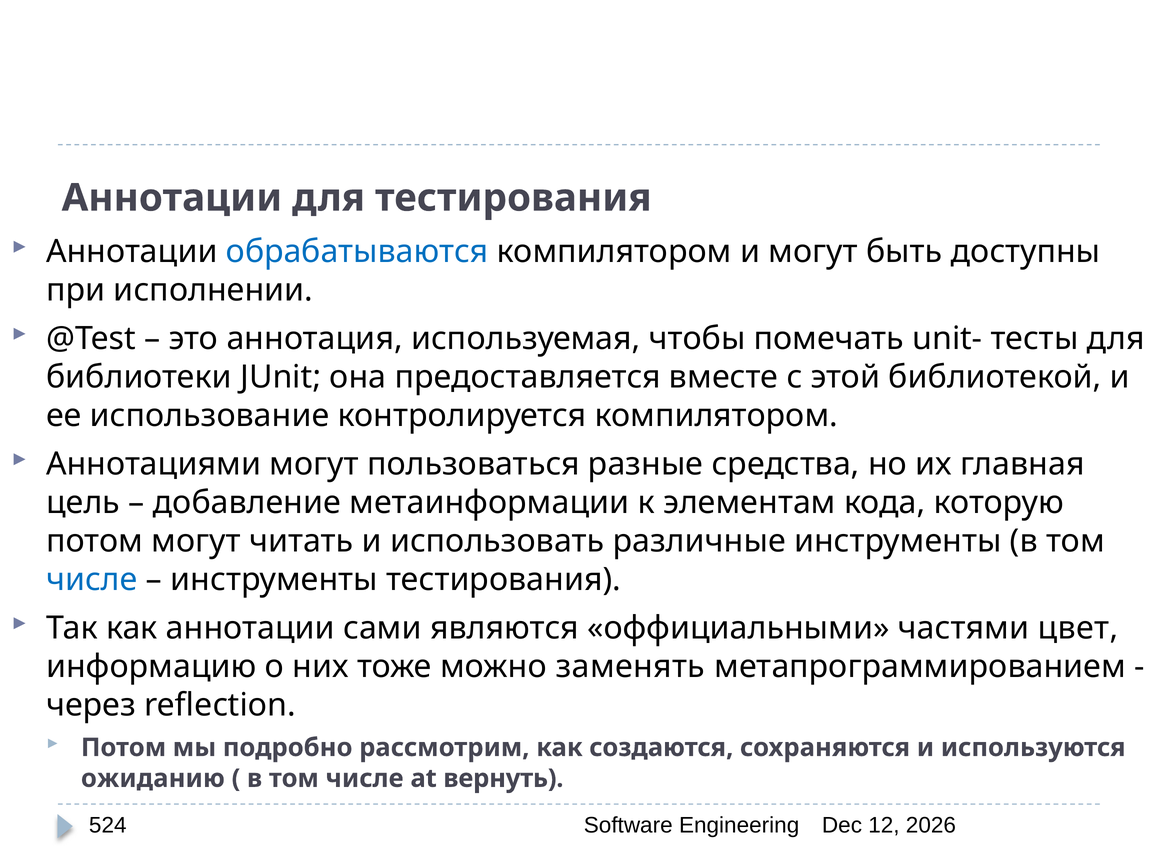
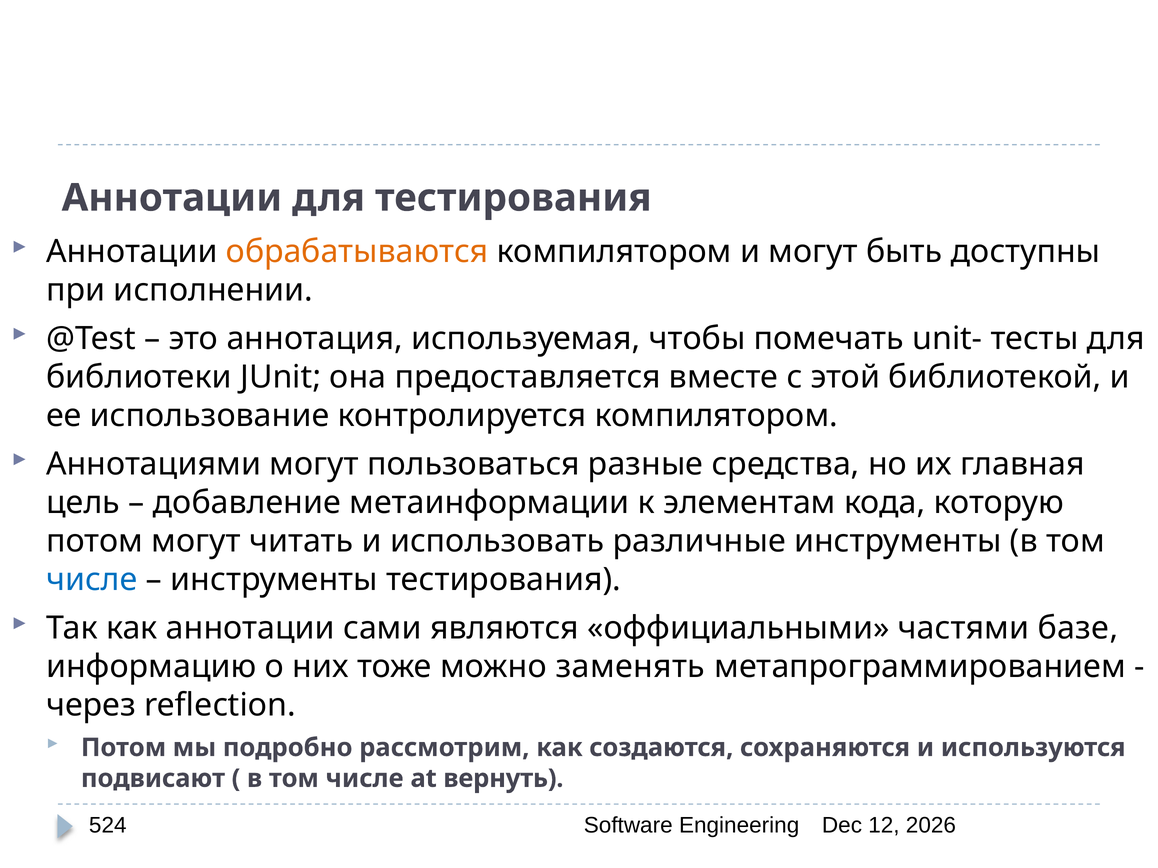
обрабатываются colour: blue -> orange
цвет: цвет -> базе
ожиданию: ожиданию -> подвисают
